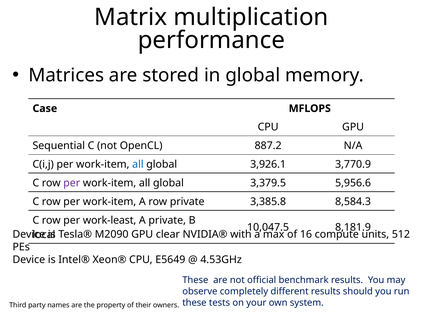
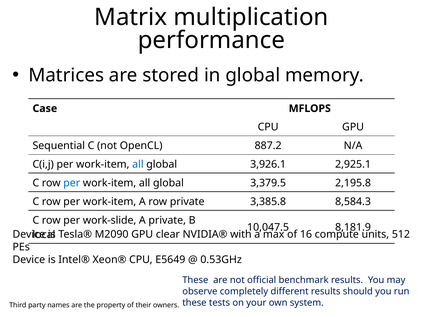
3,770.9: 3,770.9 -> 2,925.1
per at (72, 183) colour: purple -> blue
5,956.6: 5,956.6 -> 2,195.8
work-least: work-least -> work-slide
4.53GHz: 4.53GHz -> 0.53GHz
